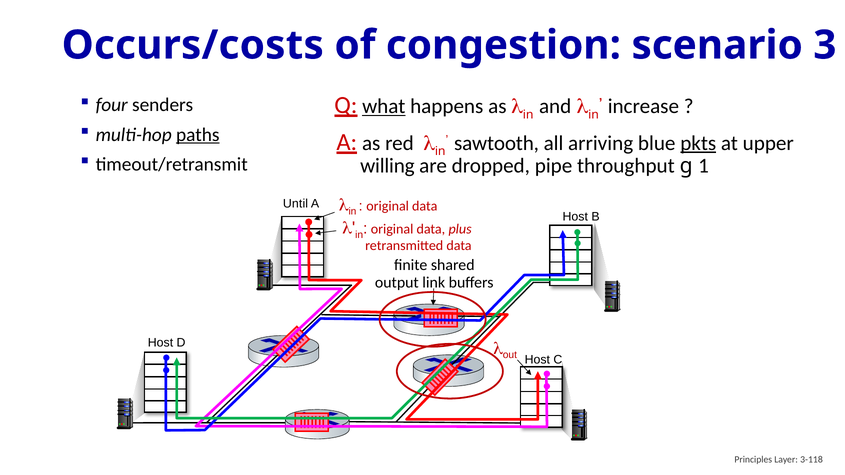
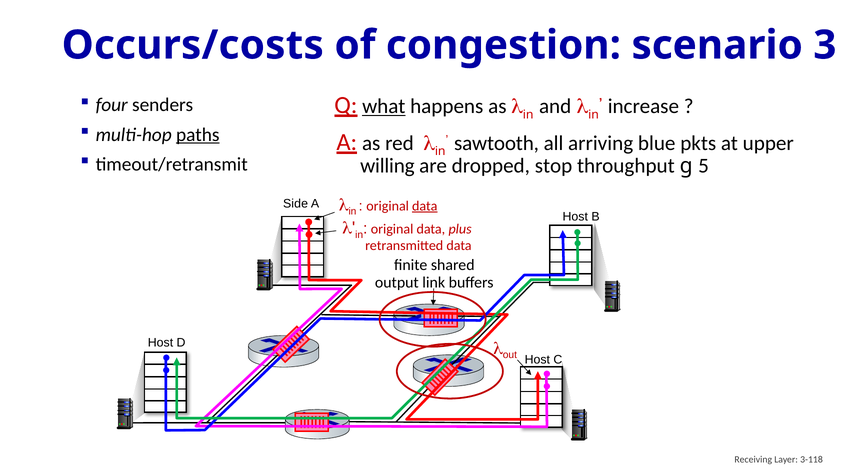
pkts underline: present -> none
pipe: pipe -> stop
1: 1 -> 5
Until: Until -> Side
data at (425, 206) underline: none -> present
Principles: Principles -> Receiving
